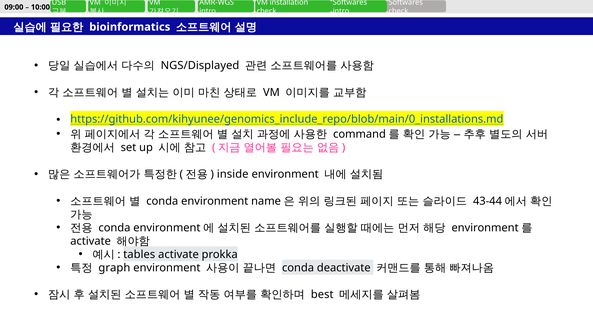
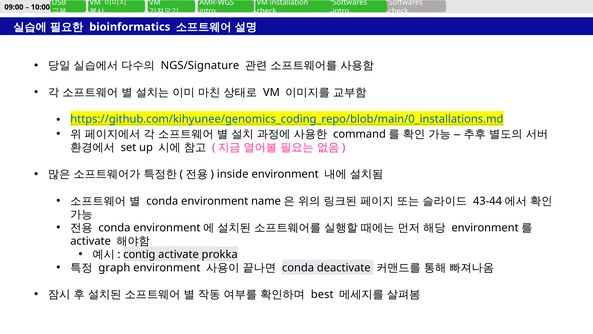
NGS/Displayed: NGS/Displayed -> NGS/Signature
https://github.com/kihyunee/genomics_include_repo/blob/main/0_installations.md: https://github.com/kihyunee/genomics_include_repo/blob/main/0_installations.md -> https://github.com/kihyunee/genomics_coding_repo/blob/main/0_installations.md
tables: tables -> contig
